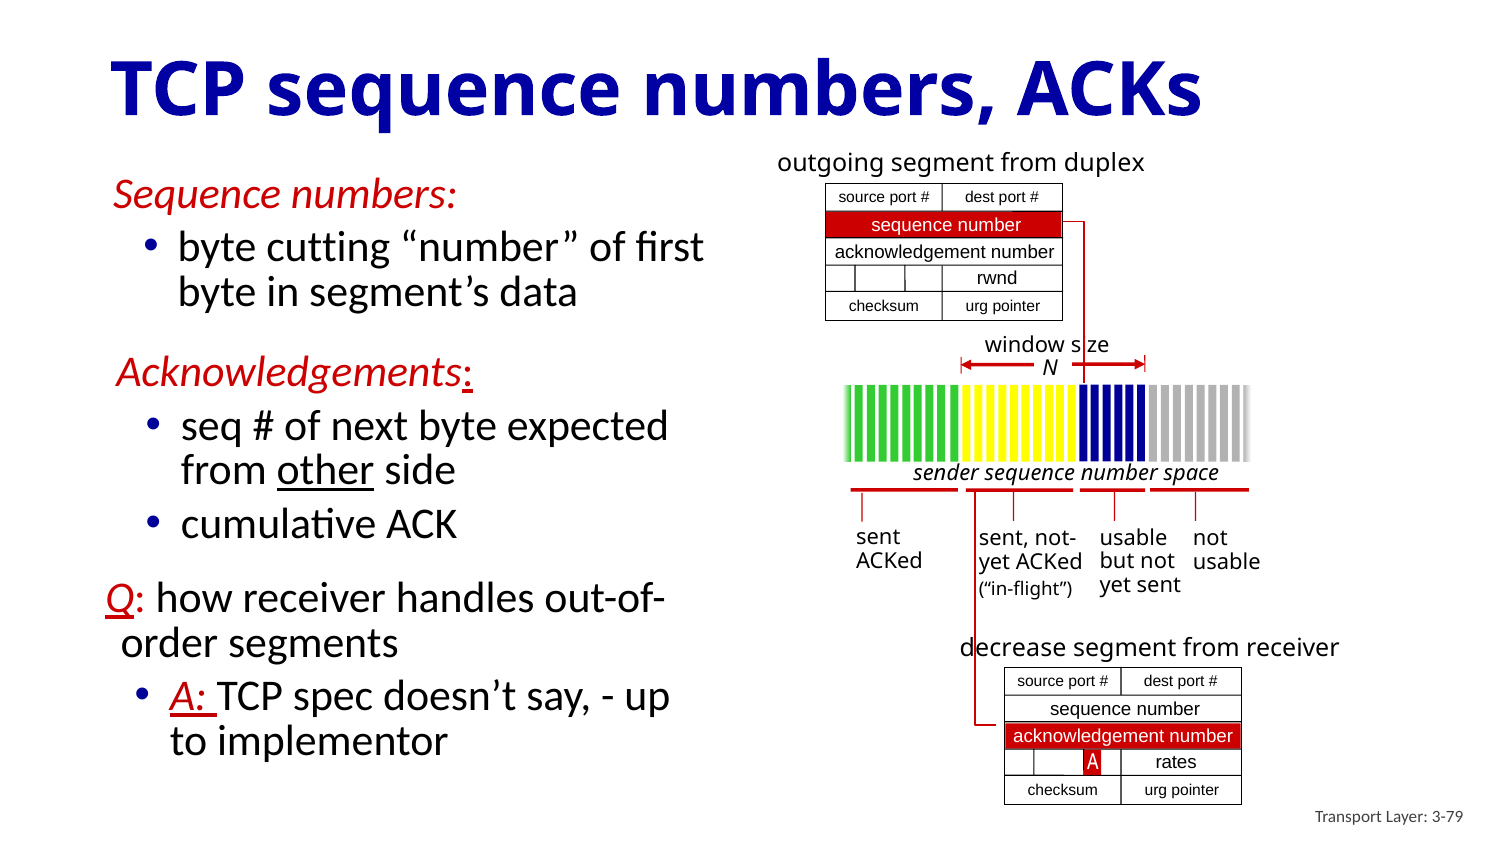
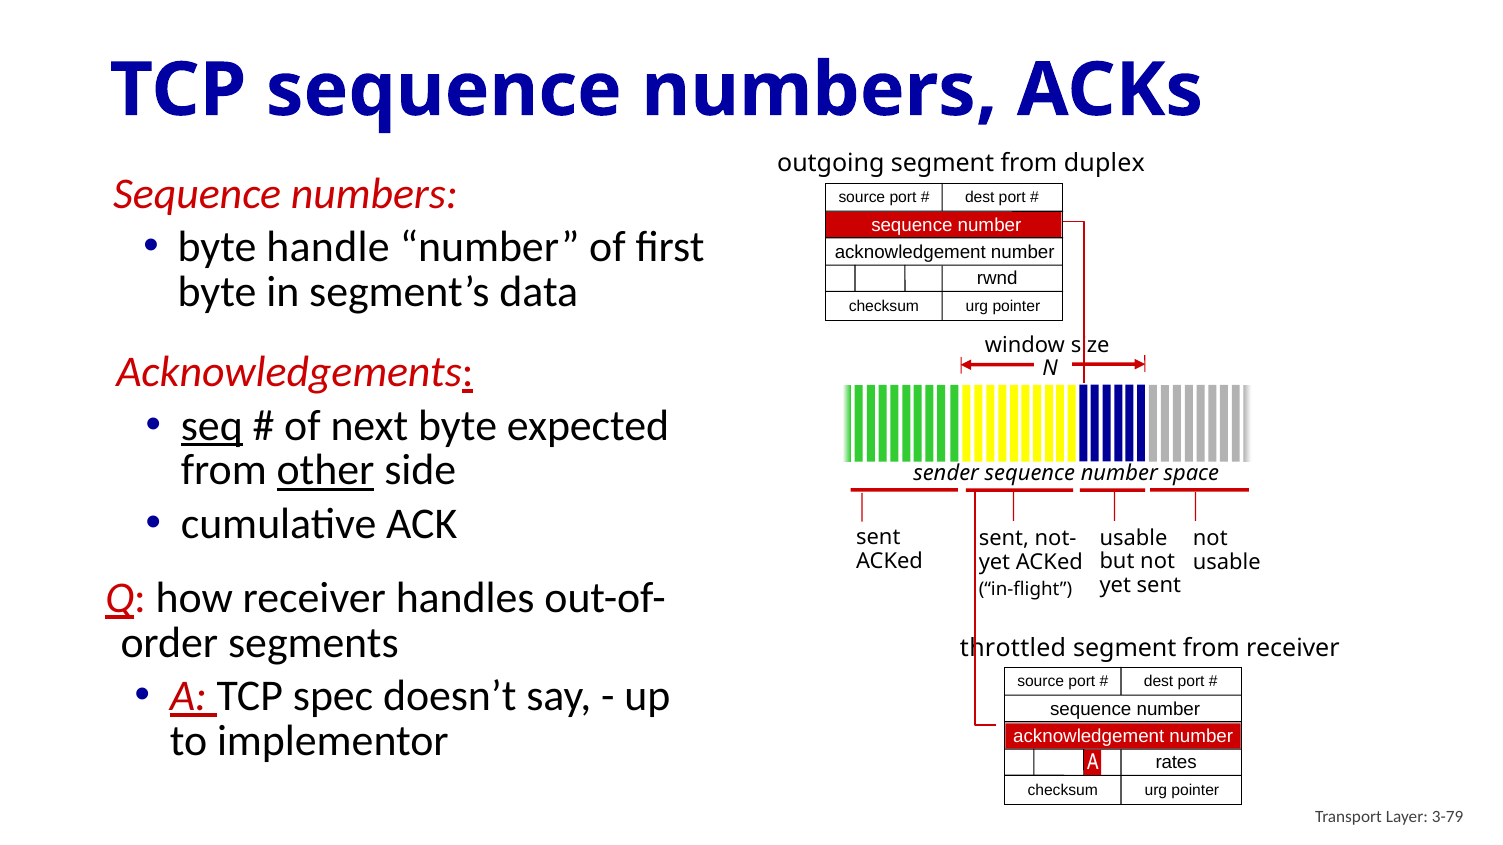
cutting: cutting -> handle
seq underline: none -> present
decrease: decrease -> throttled
